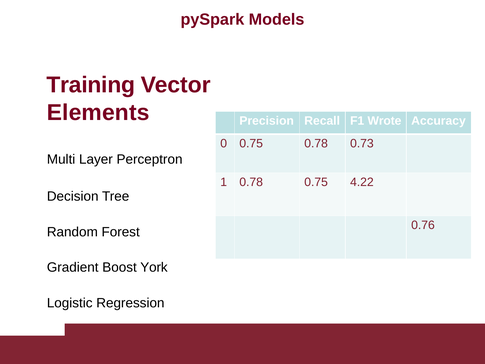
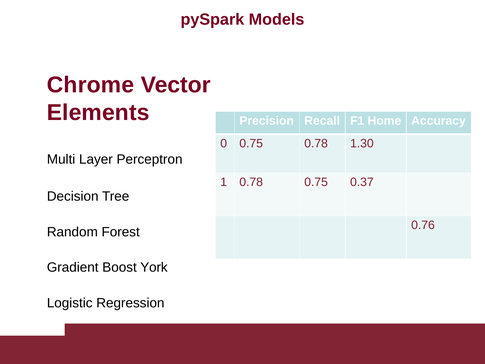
Training: Training -> Chrome
Wrote: Wrote -> Home
0.73: 0.73 -> 1.30
4.22: 4.22 -> 0.37
